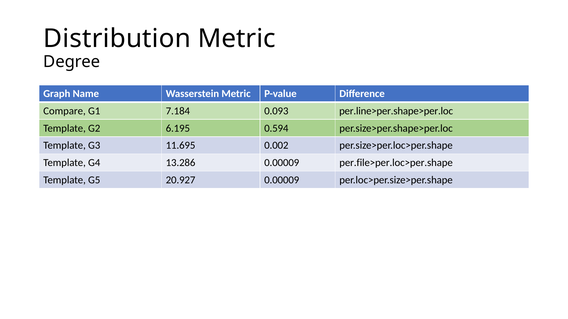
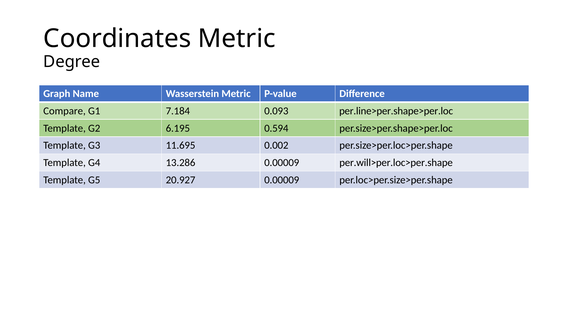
Distribution: Distribution -> Coordinates
per.file>per.loc>per.shape: per.file>per.loc>per.shape -> per.will>per.loc>per.shape
